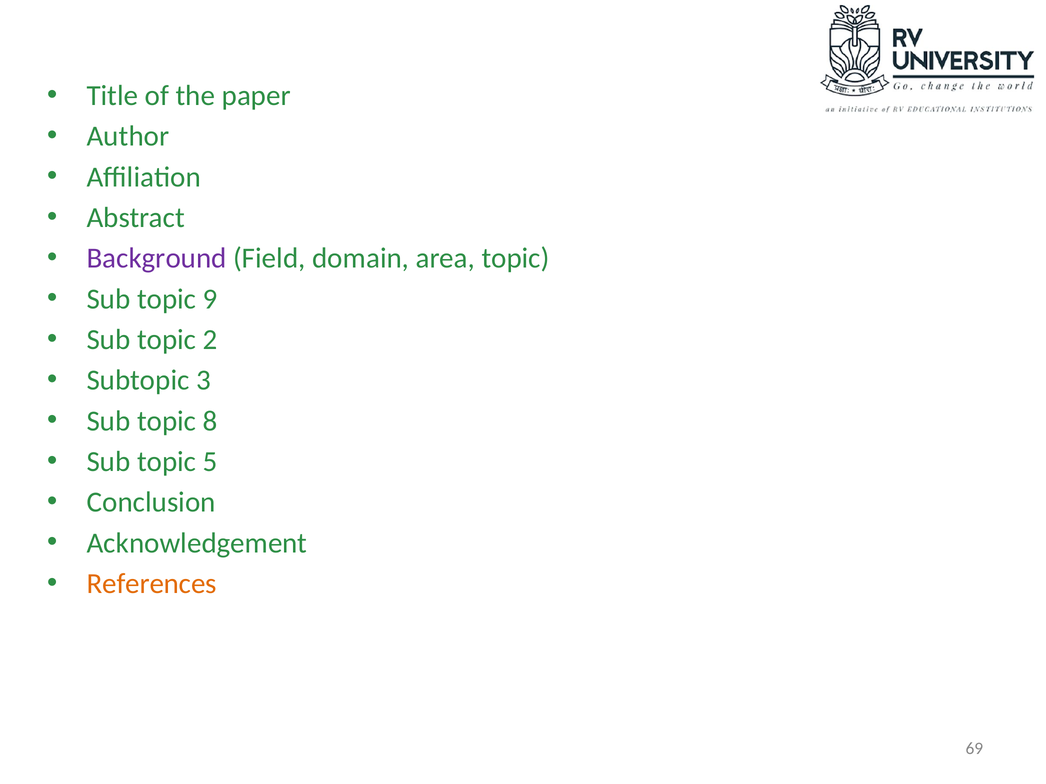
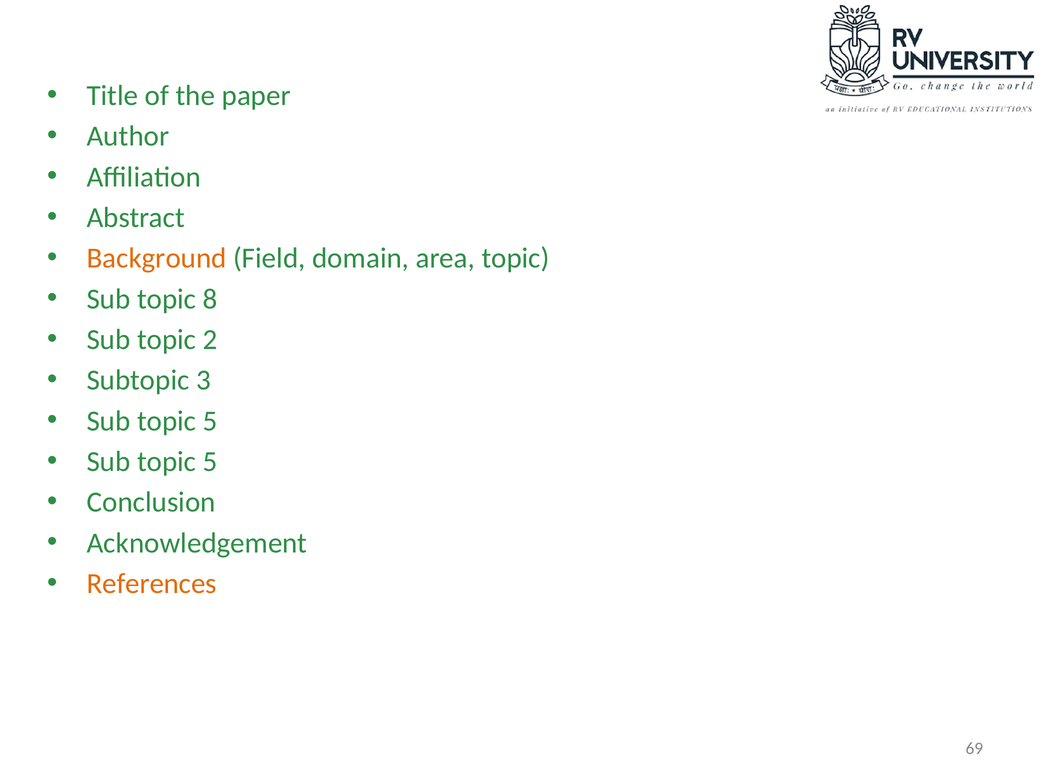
Background colour: purple -> orange
9: 9 -> 8
8 at (210, 421): 8 -> 5
